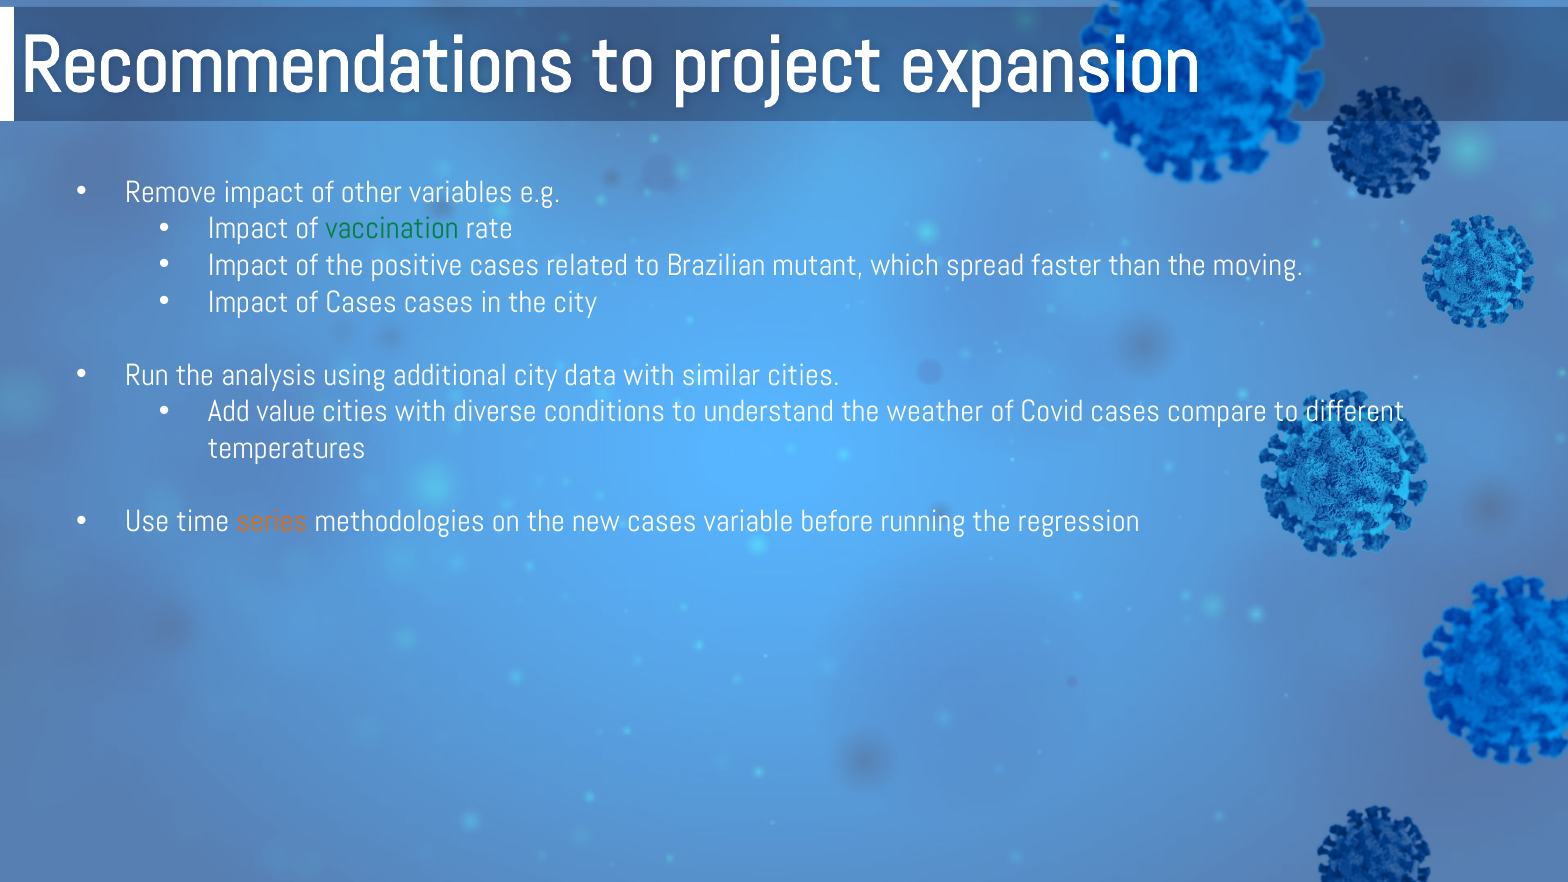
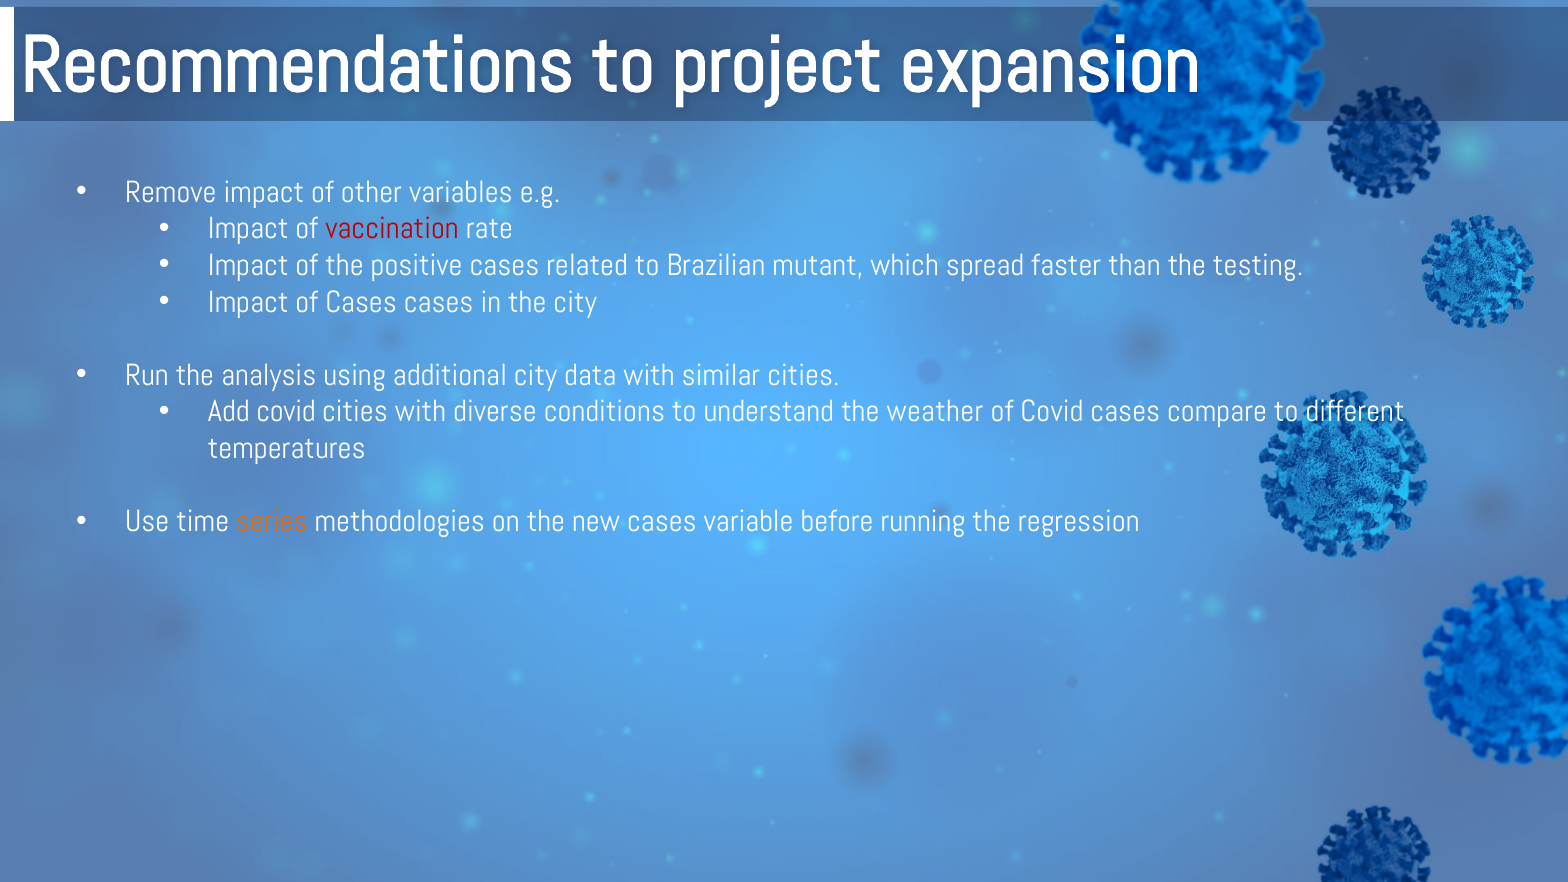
vaccination colour: green -> red
moving: moving -> testing
Add value: value -> covid
